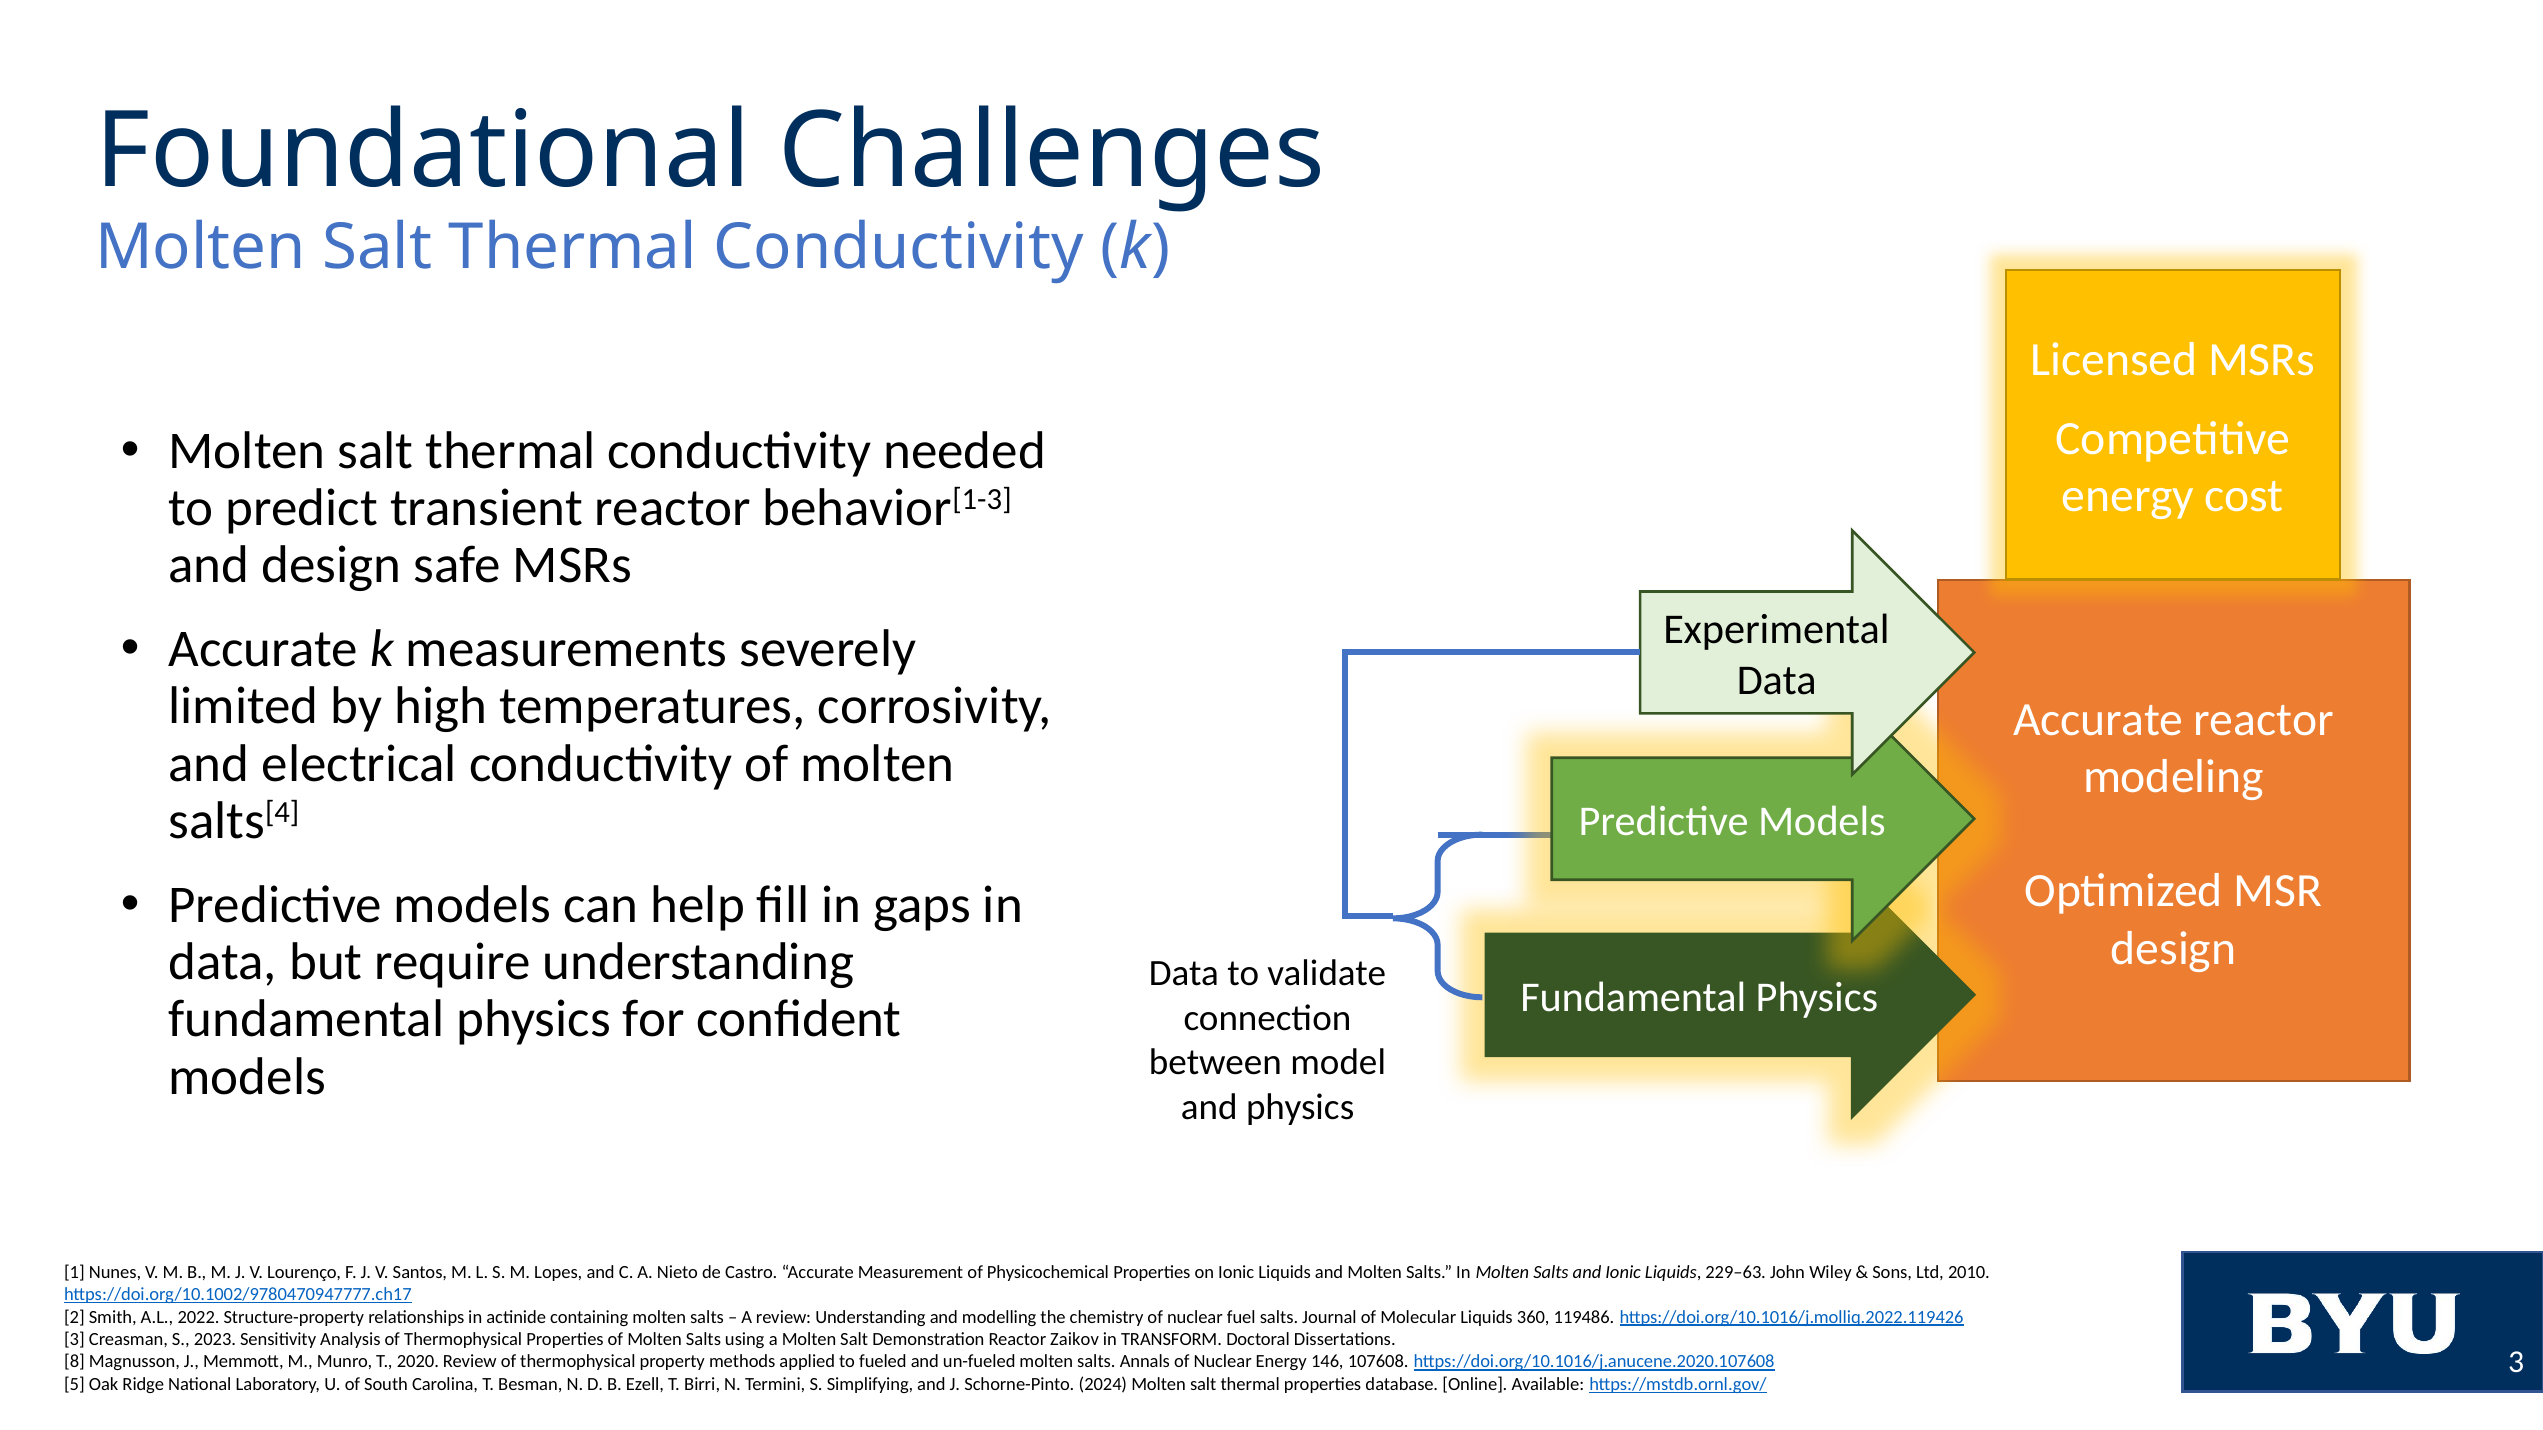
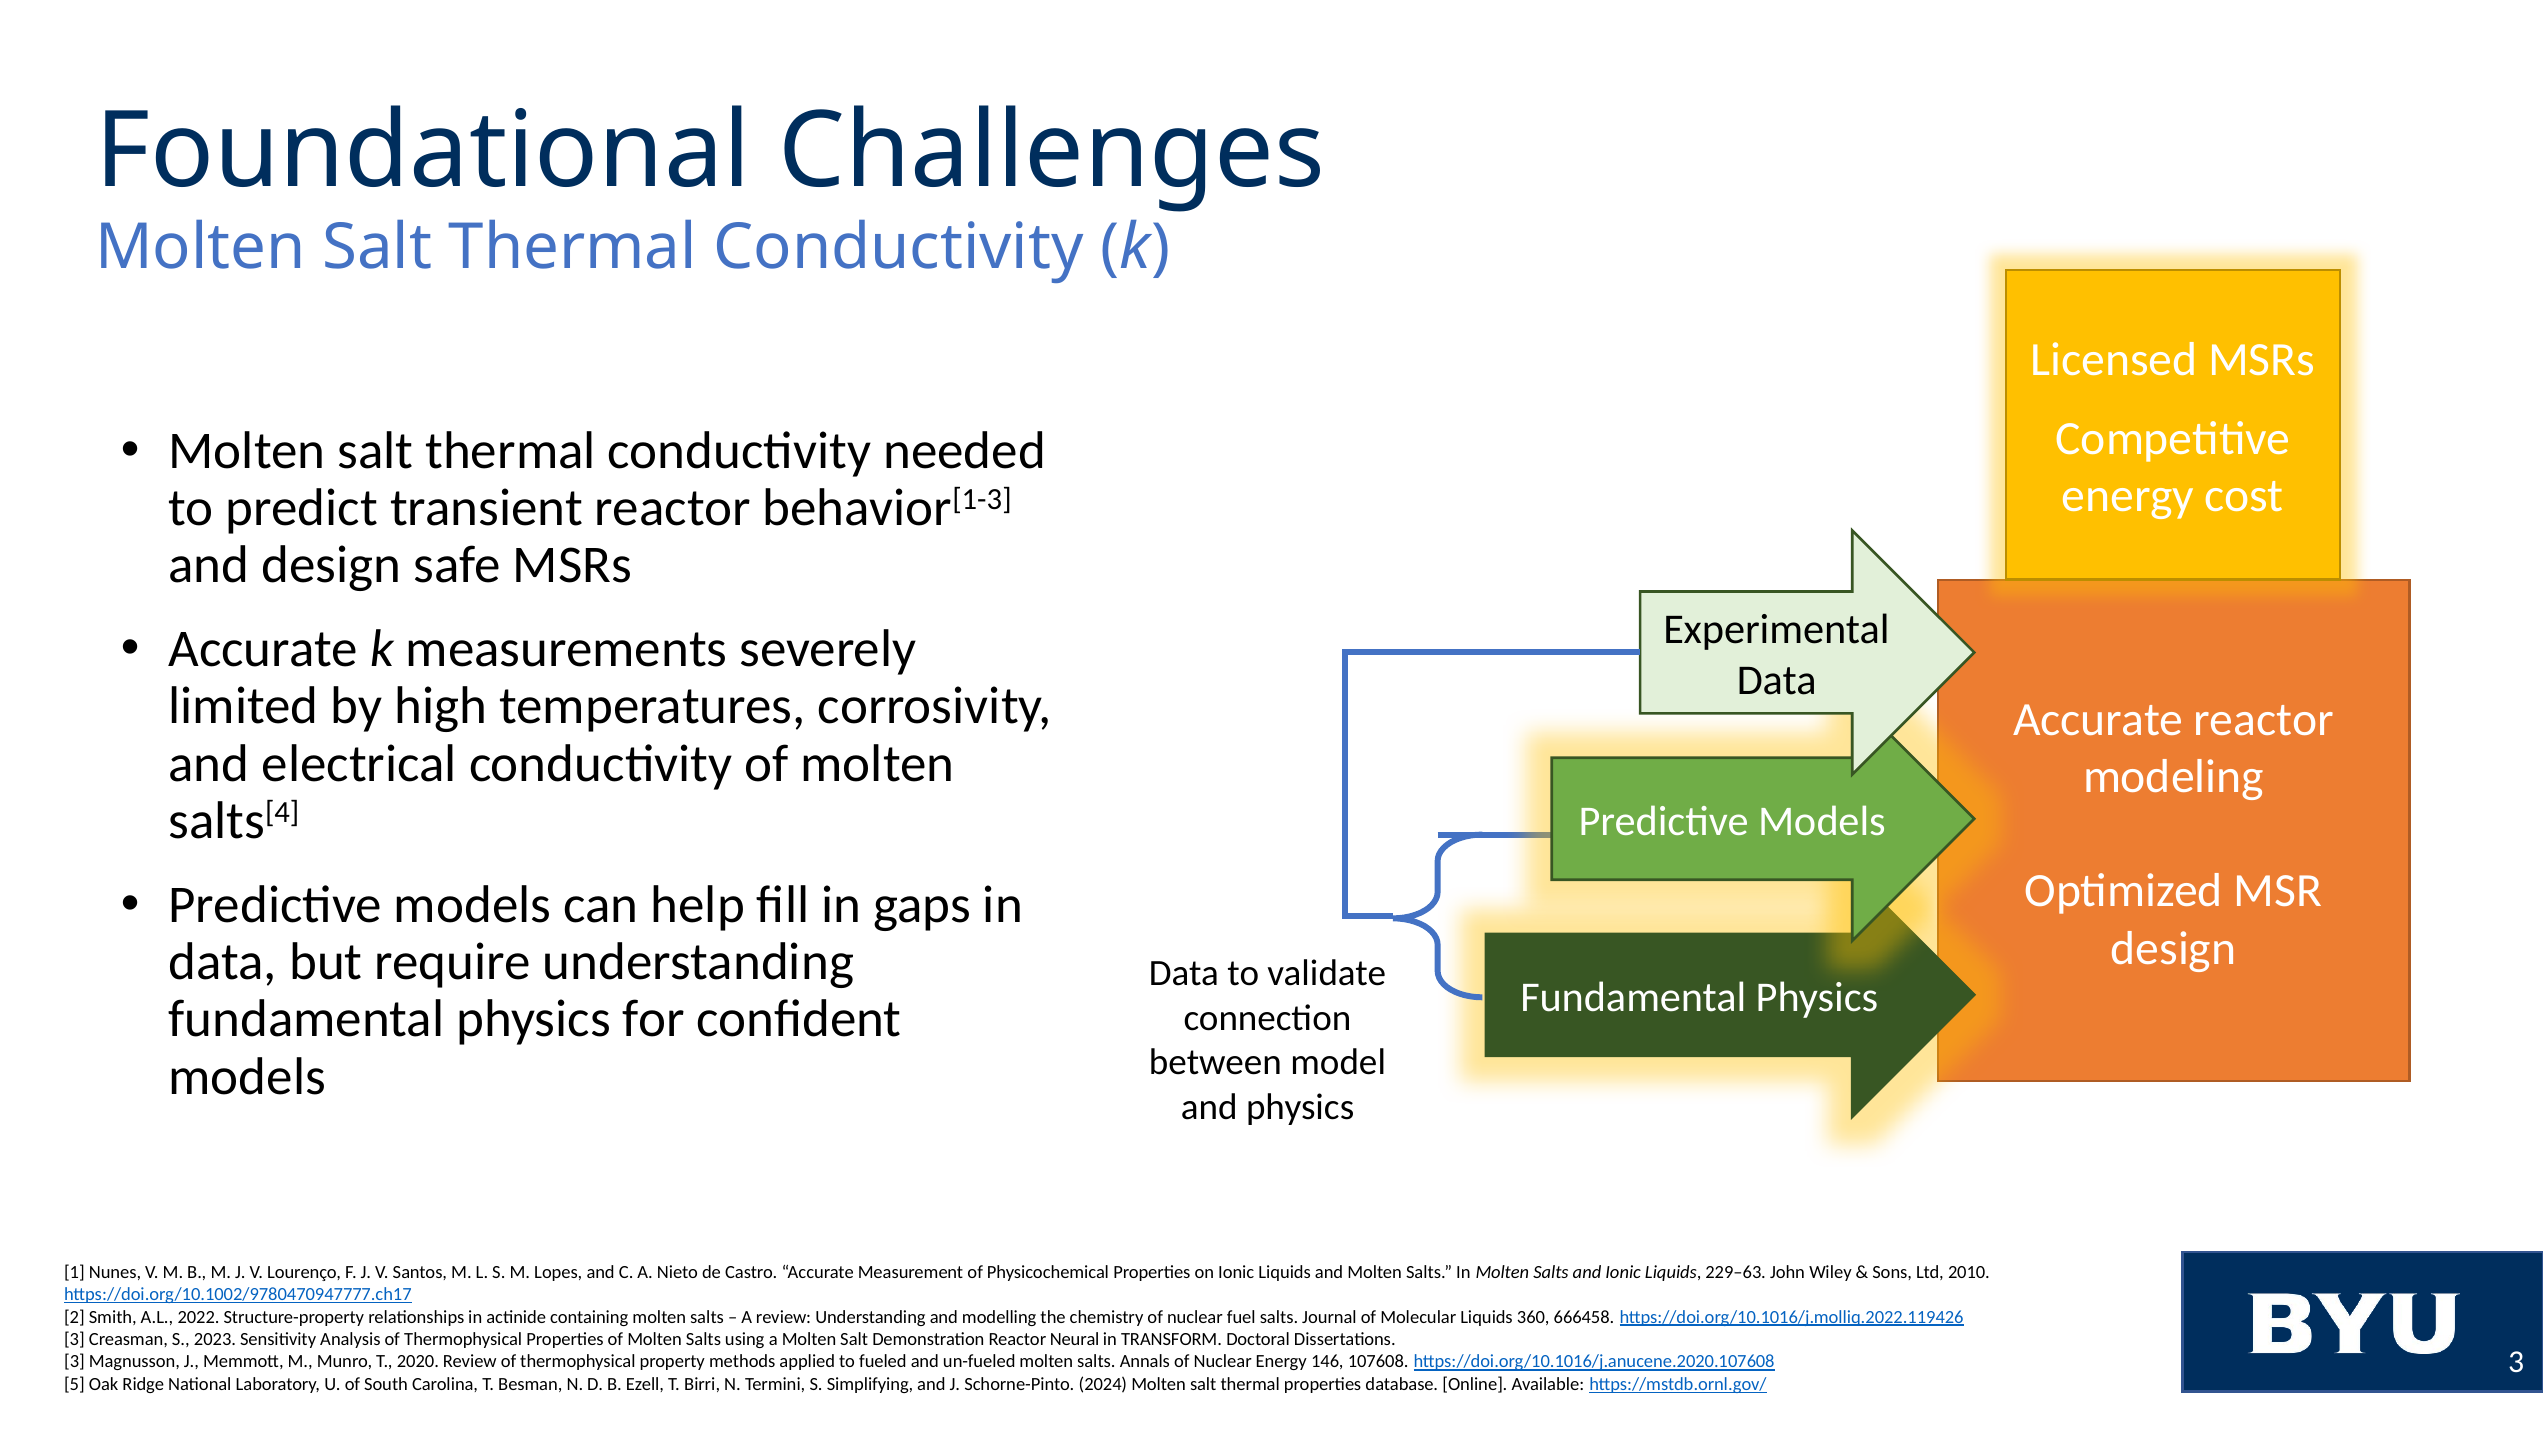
119486: 119486 -> 666458
Zaikov: Zaikov -> Neural
8 at (75, 1362): 8 -> 3
